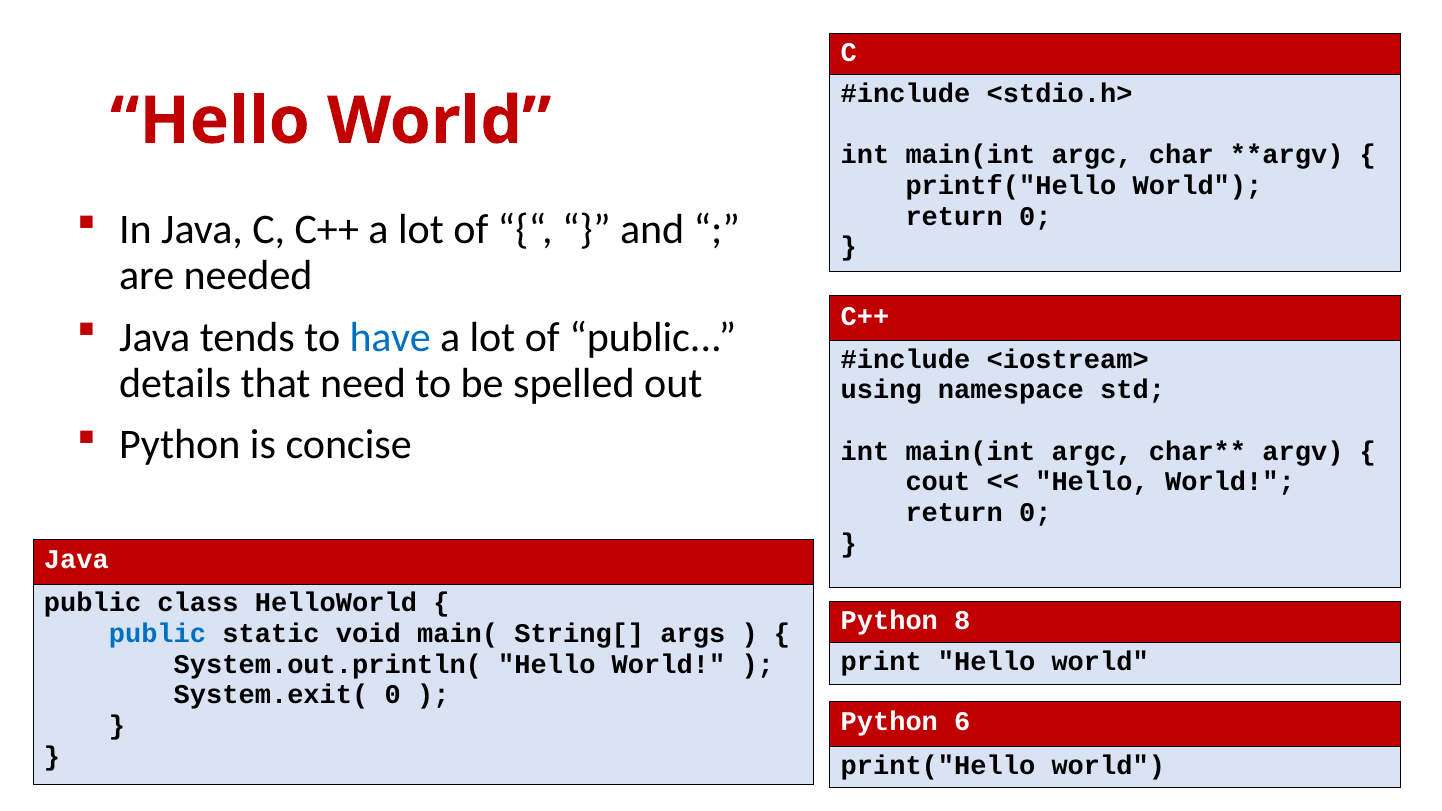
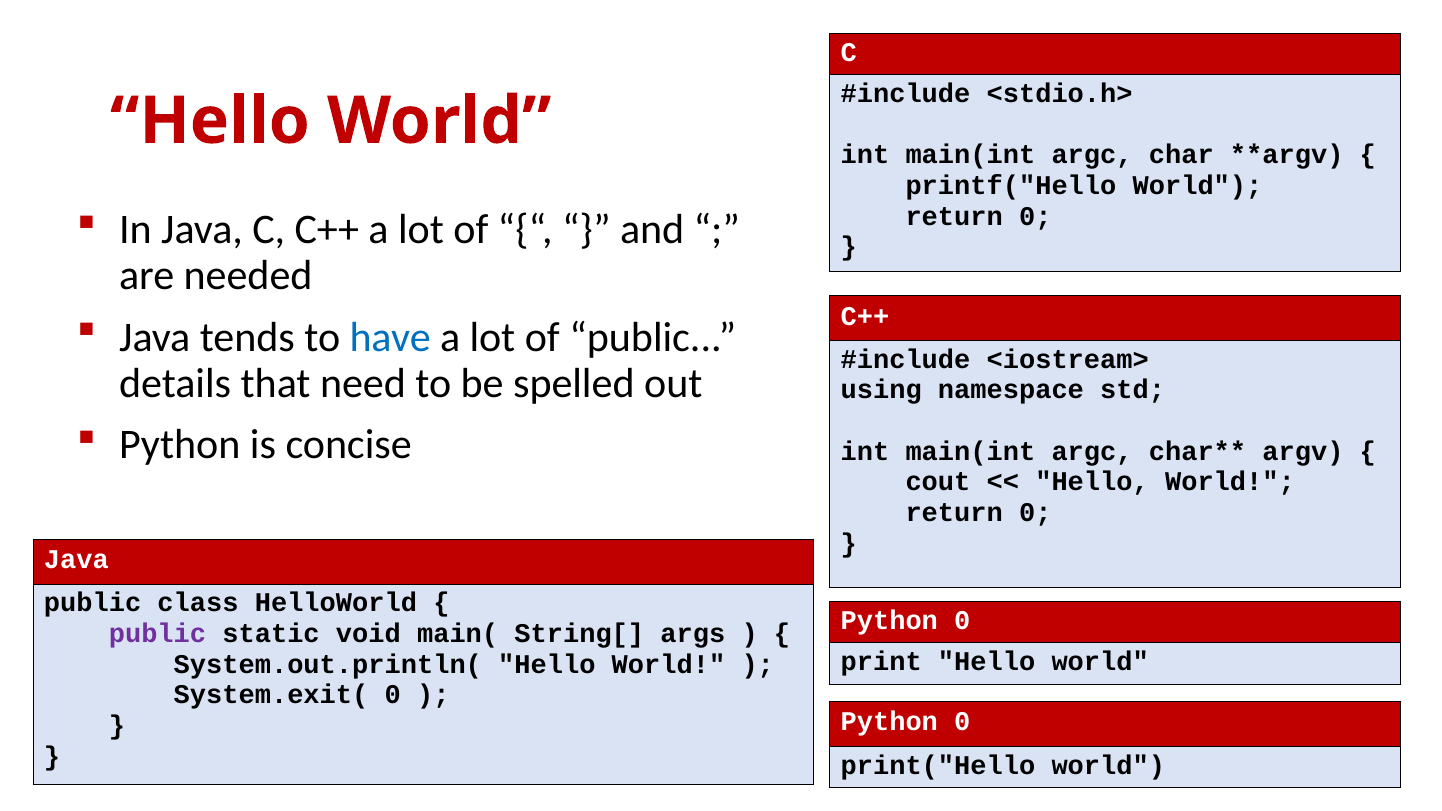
8 at (962, 620): 8 -> 0
public at (157, 634) colour: blue -> purple
6 at (962, 722): 6 -> 0
